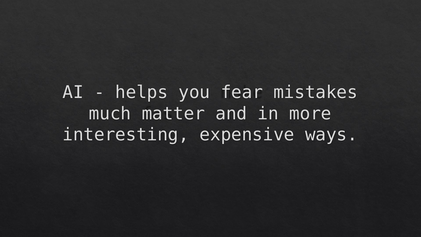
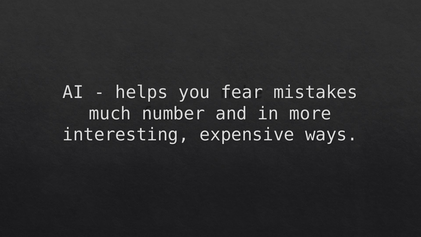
matter: matter -> number
